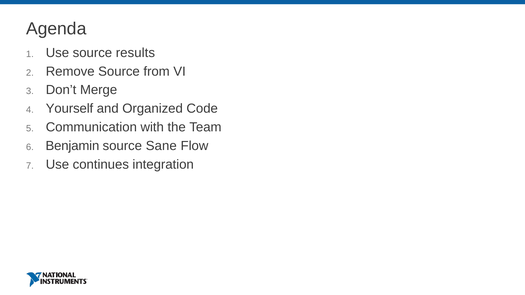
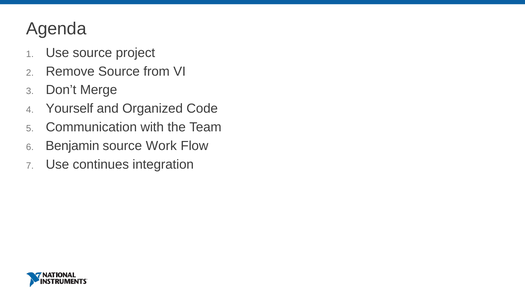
results: results -> project
Sane: Sane -> Work
